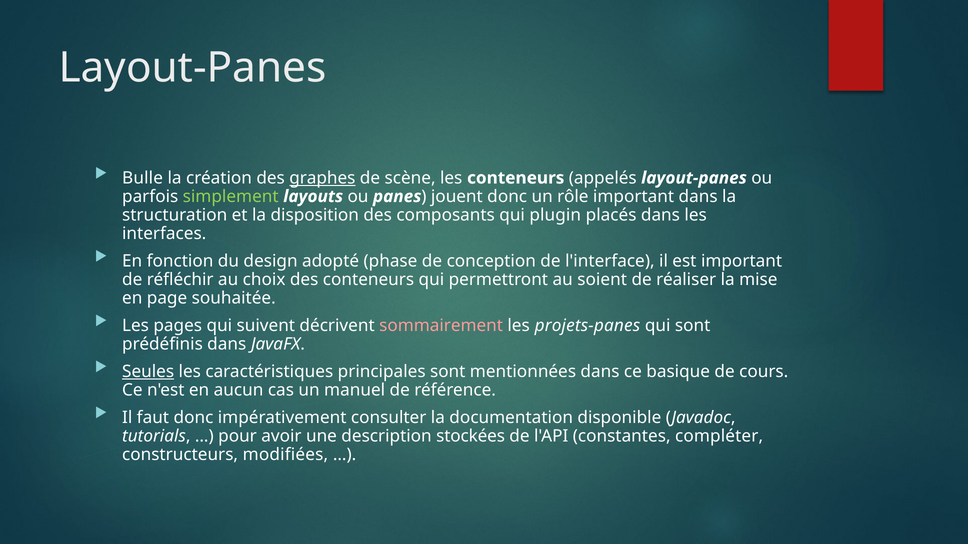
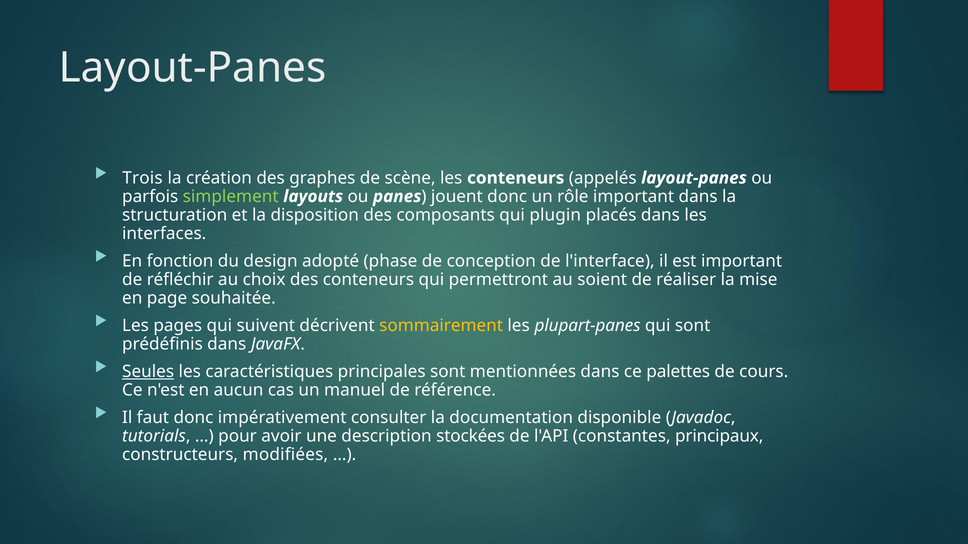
Bulle: Bulle -> Trois
graphes underline: present -> none
sommairement colour: pink -> yellow
projets-panes: projets-panes -> plupart-panes
basique: basique -> palettes
compléter: compléter -> principaux
